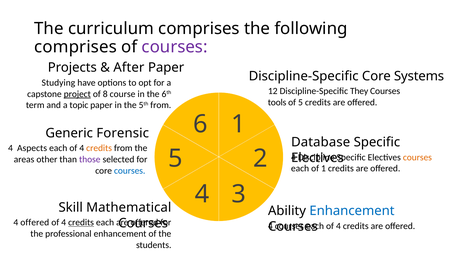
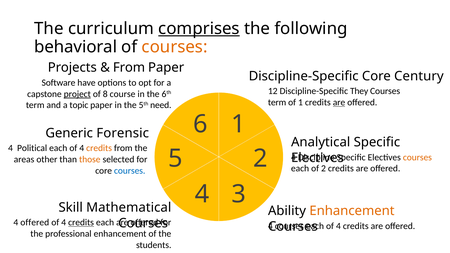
comprises at (199, 29) underline: none -> present
comprises at (76, 47): comprises -> behavioral
courses at (175, 47) colour: purple -> orange
After at (129, 68): After -> From
Systems: Systems -> Century
Studying: Studying -> Software
tools at (277, 103): tools -> term
of 5: 5 -> 1
are at (339, 103) underline: none -> present
5th from: from -> need
Database: Database -> Analytical
Aspects: Aspects -> Political
those colour: purple -> orange
of 1: 1 -> 2
Enhancement at (352, 211) colour: blue -> orange
